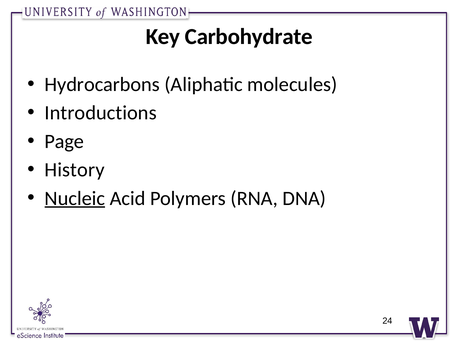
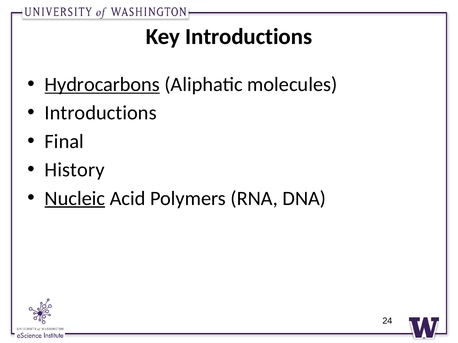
Key Carbohydrate: Carbohydrate -> Introductions
Hydrocarbons underline: none -> present
Page: Page -> Final
